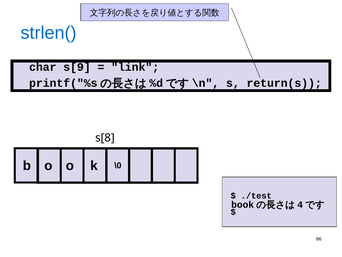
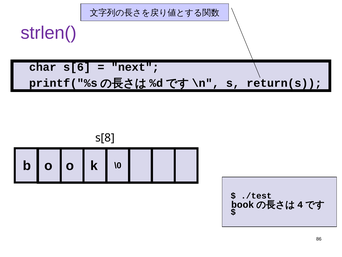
strlen( colour: blue -> purple
s[9: s[9 -> s[6
link: link -> next
